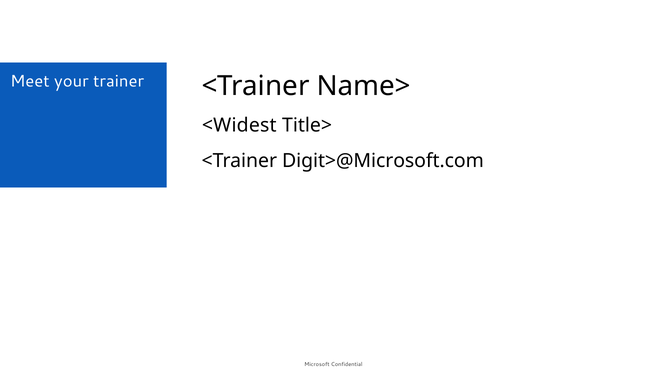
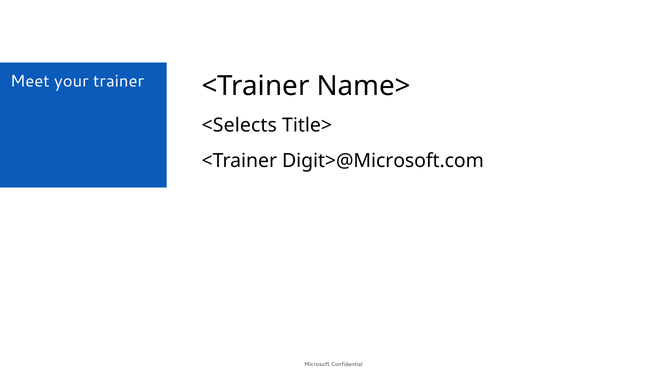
<Widest: <Widest -> <Selects
